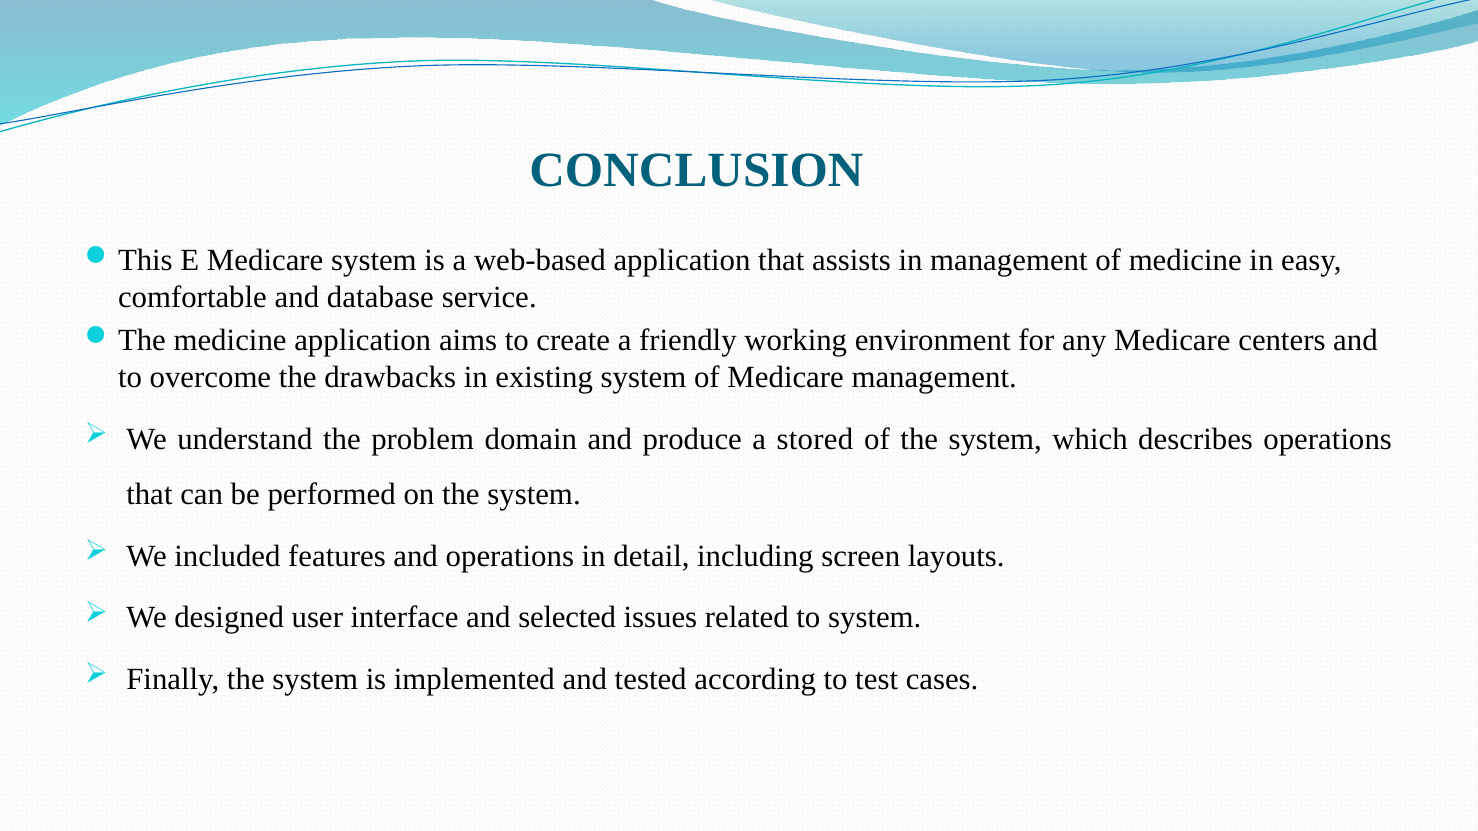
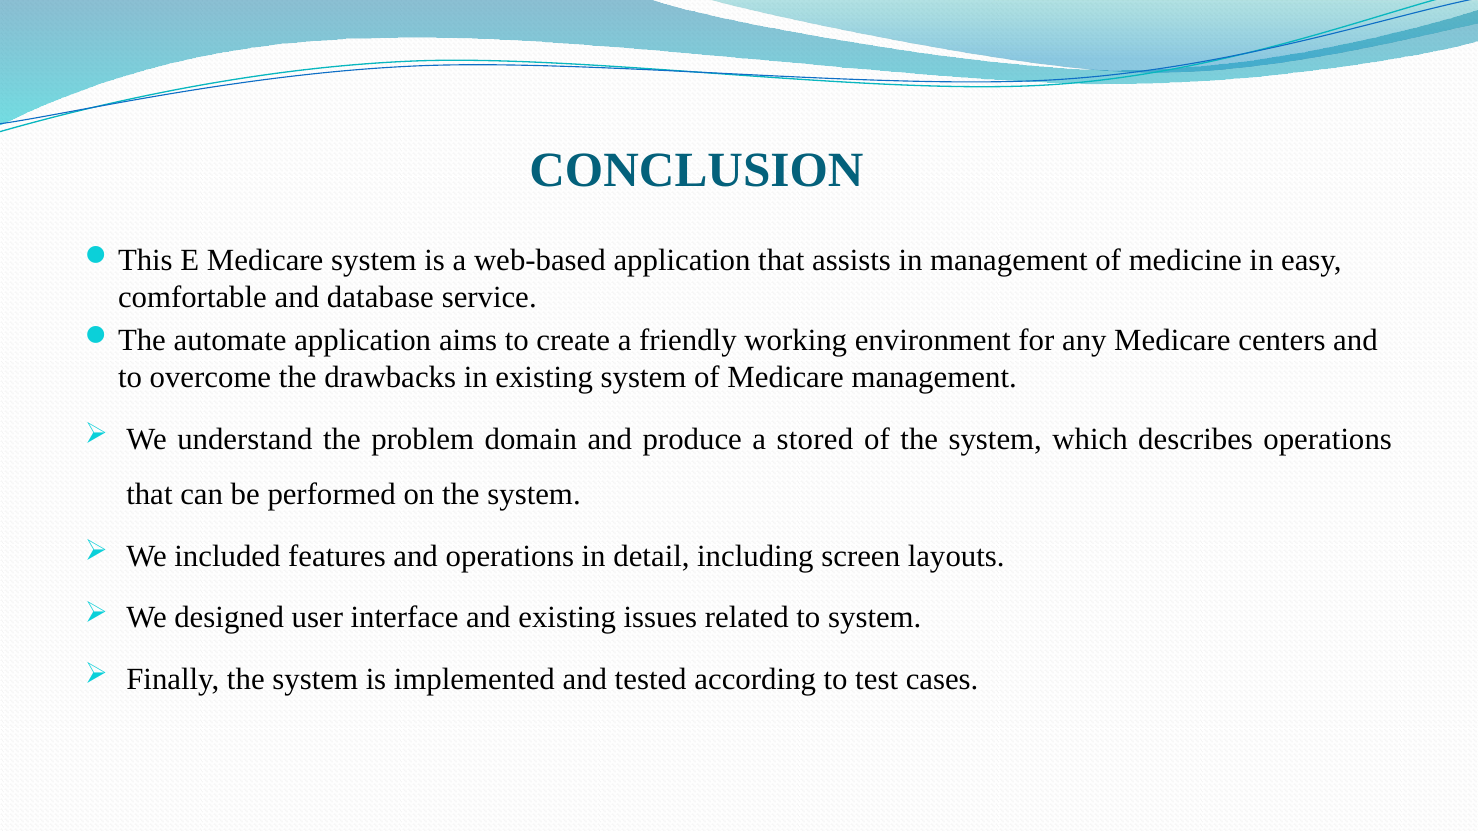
medicine at (230, 341): medicine -> automate
and selected: selected -> existing
